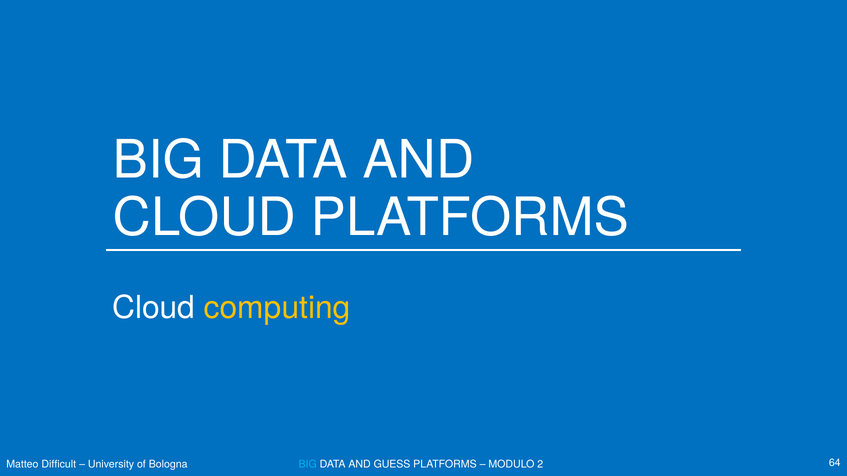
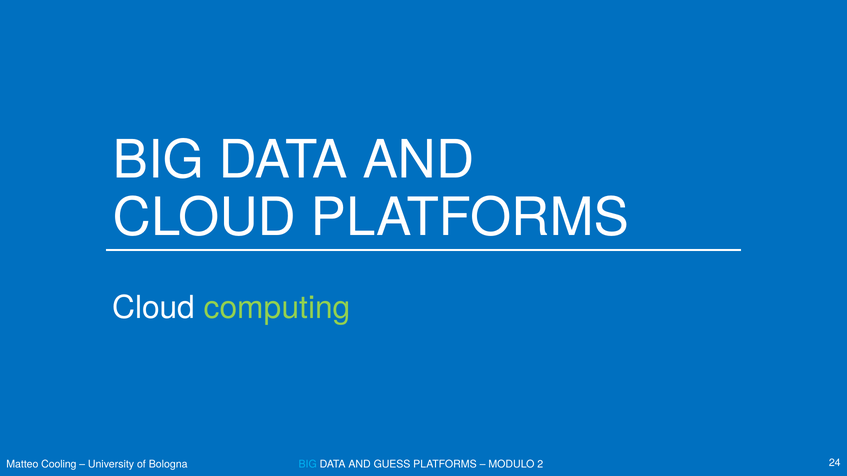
computing colour: yellow -> light green
Difficult: Difficult -> Cooling
64: 64 -> 24
